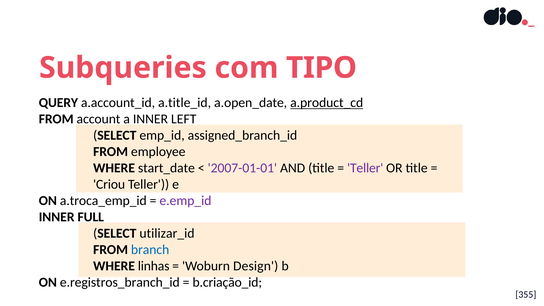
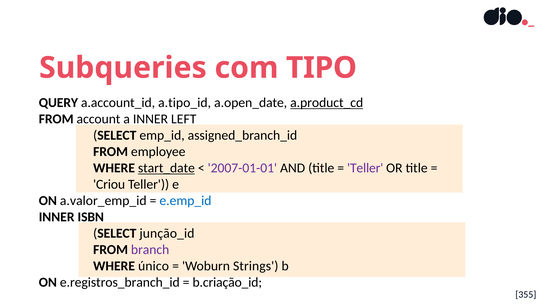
a.title_id: a.title_id -> a.tipo_id
start_date underline: none -> present
a.troca_emp_id: a.troca_emp_id -> a.valor_emp_id
e.emp_id colour: purple -> blue
FULL: FULL -> ISBN
utilizar_id: utilizar_id -> junção_id
branch colour: blue -> purple
linhas: linhas -> único
Design: Design -> Strings
